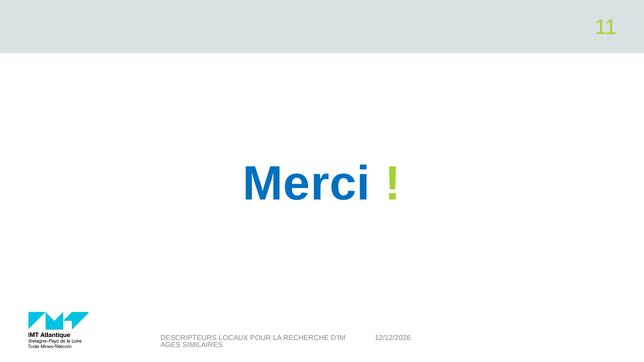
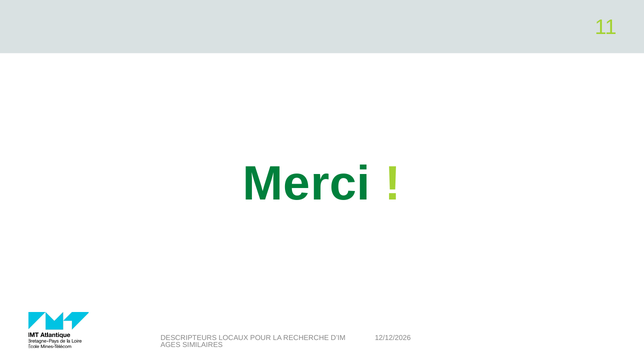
Merci colour: blue -> green
